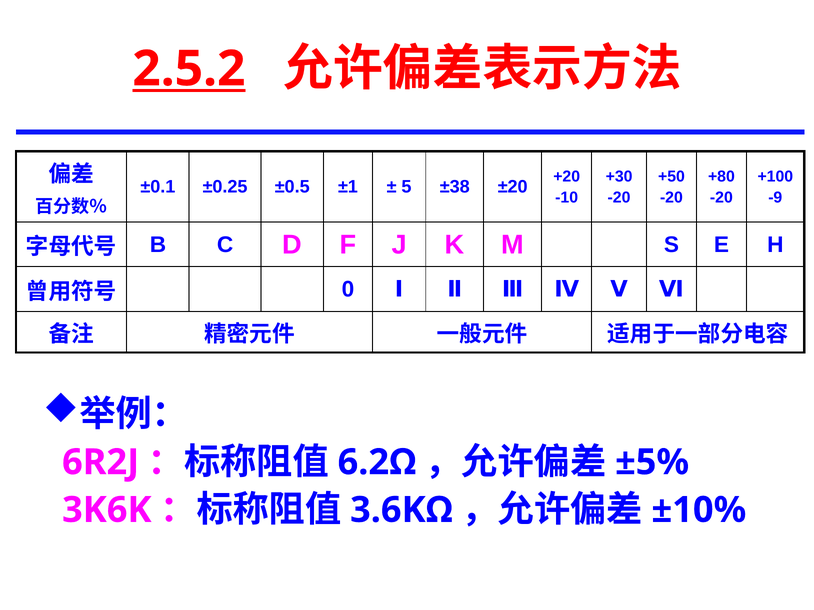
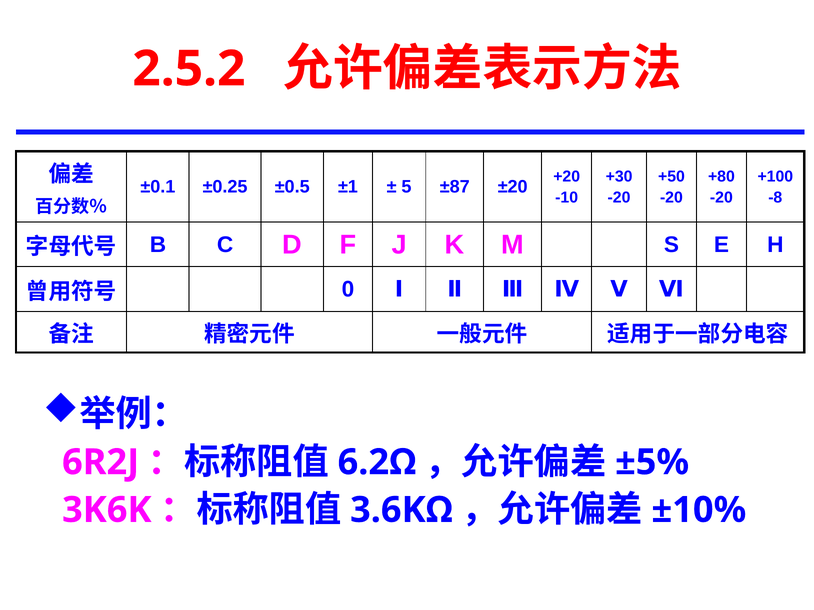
2.5.2 underline: present -> none
±38: ±38 -> ±87
-9: -9 -> -8
